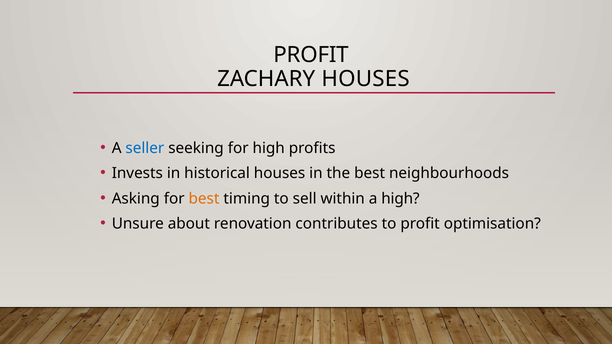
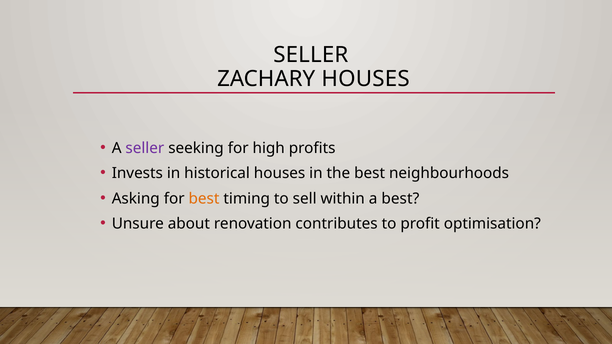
PROFIT at (311, 55): PROFIT -> SELLER
seller at (145, 148) colour: blue -> purple
a high: high -> best
